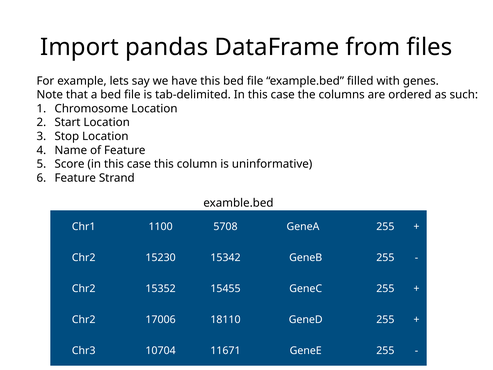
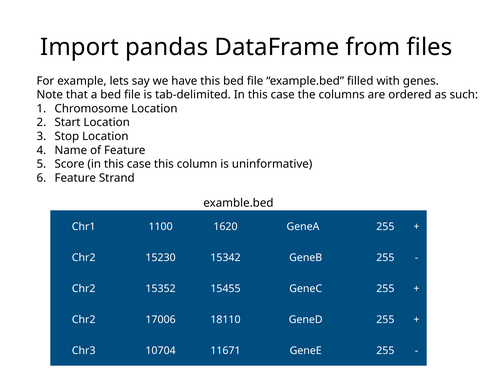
5708: 5708 -> 1620
